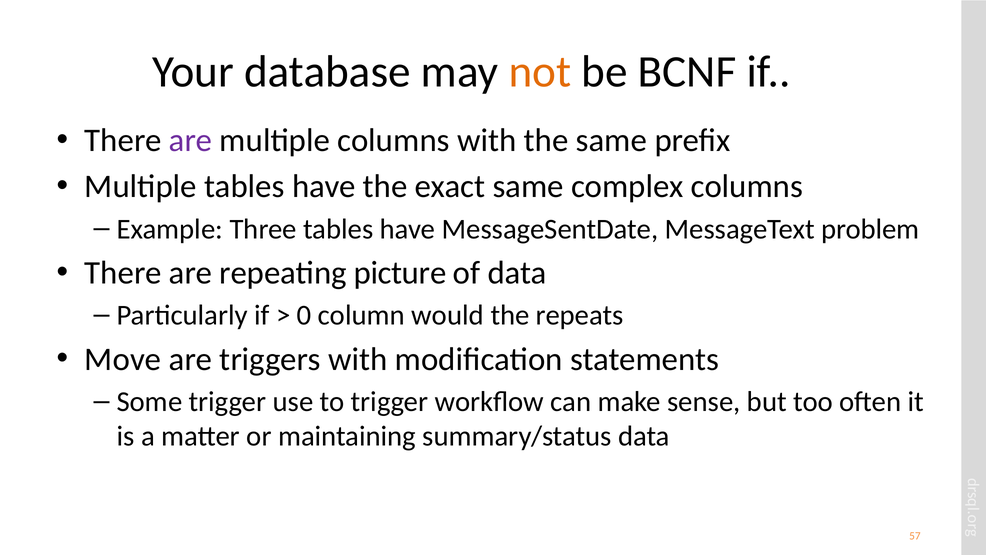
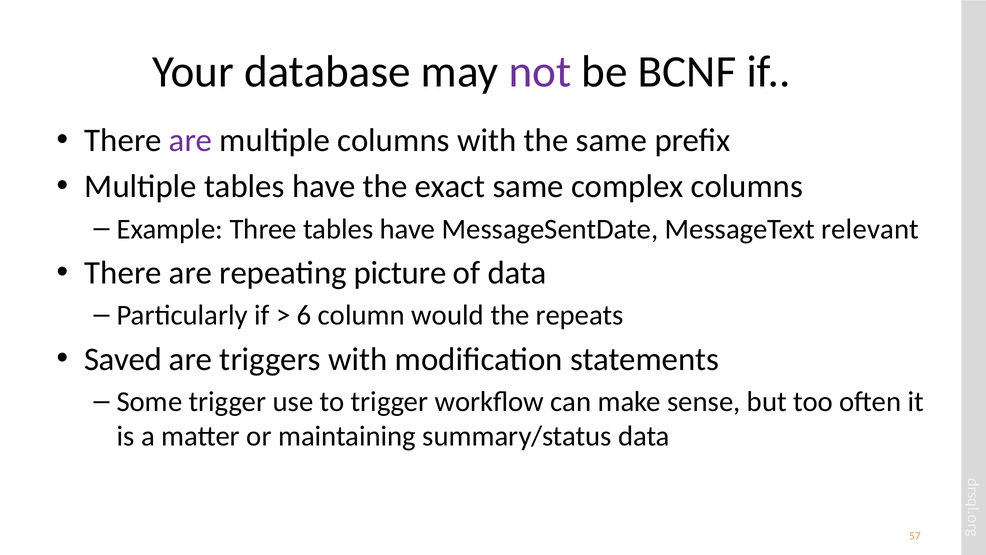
not colour: orange -> purple
problem: problem -> relevant
0: 0 -> 6
Move: Move -> Saved
